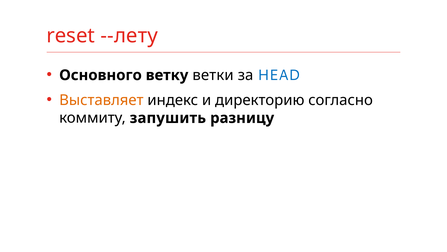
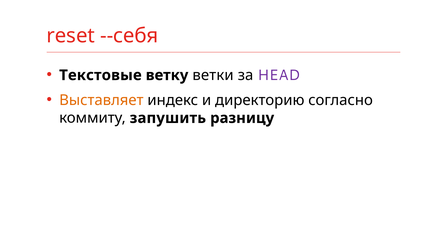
--лету: --лету -> --себя
Основного: Основного -> Текстовые
HEAD colour: blue -> purple
